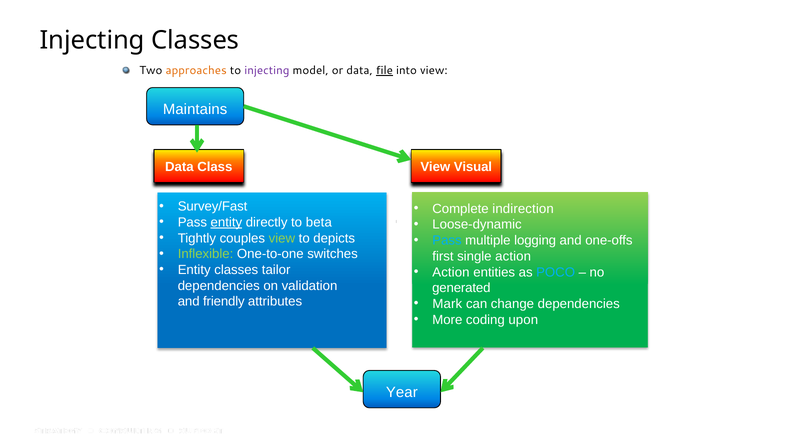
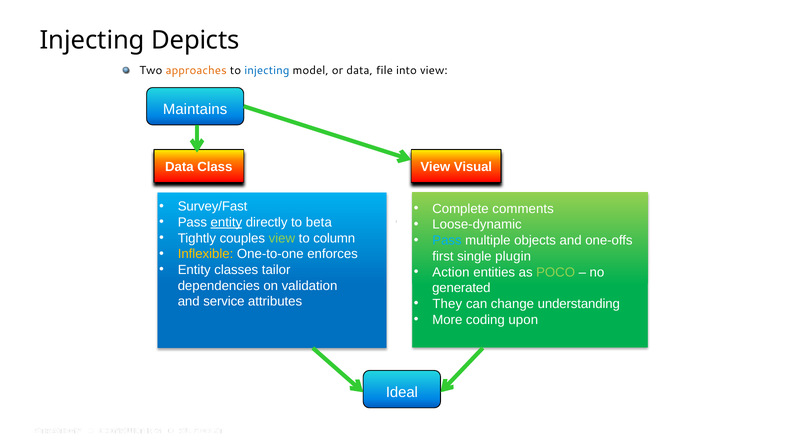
Injecting Classes: Classes -> Depicts
injecting at (267, 70) colour: purple -> blue
file underline: present -> none
indirection: indirection -> comments
depicts: depicts -> column
logging: logging -> objects
Inflexible colour: light green -> yellow
switches: switches -> enforces
single action: action -> plugin
POCO colour: light blue -> light green
friendly: friendly -> service
Mark: Mark -> They
change dependencies: dependencies -> understanding
Year: Year -> Ideal
